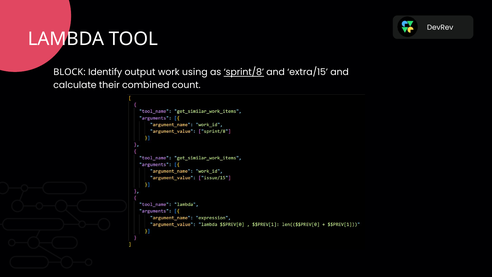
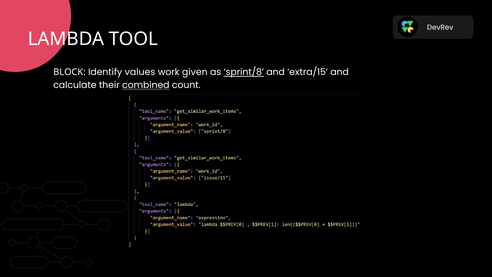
output: output -> values
using: using -> given
combined underline: none -> present
